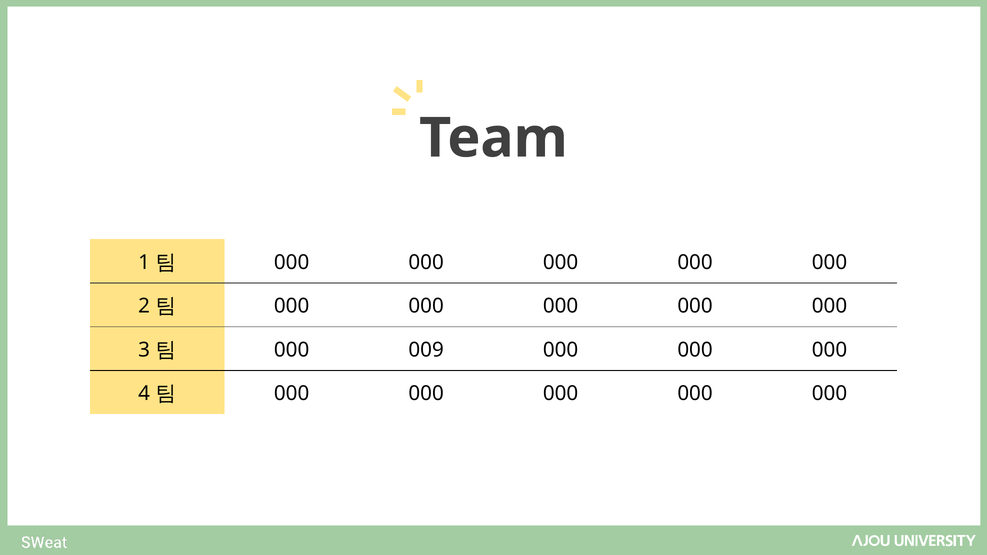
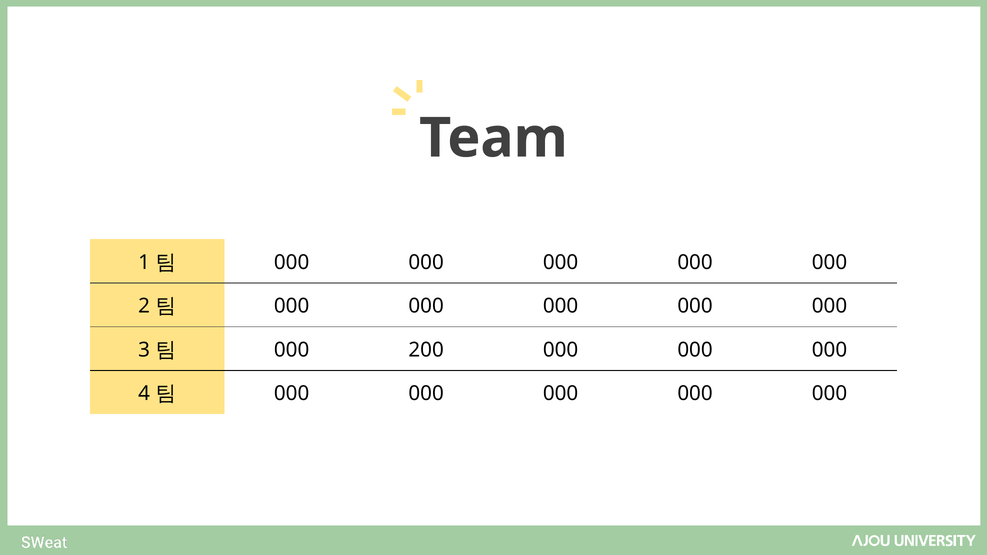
009: 009 -> 200
